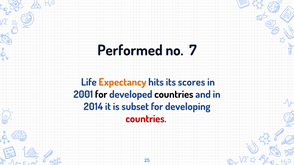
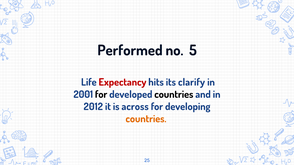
7: 7 -> 5
Expectancy colour: orange -> red
scores: scores -> clarify
2014: 2014 -> 2012
subset: subset -> across
countries at (146, 119) colour: red -> orange
